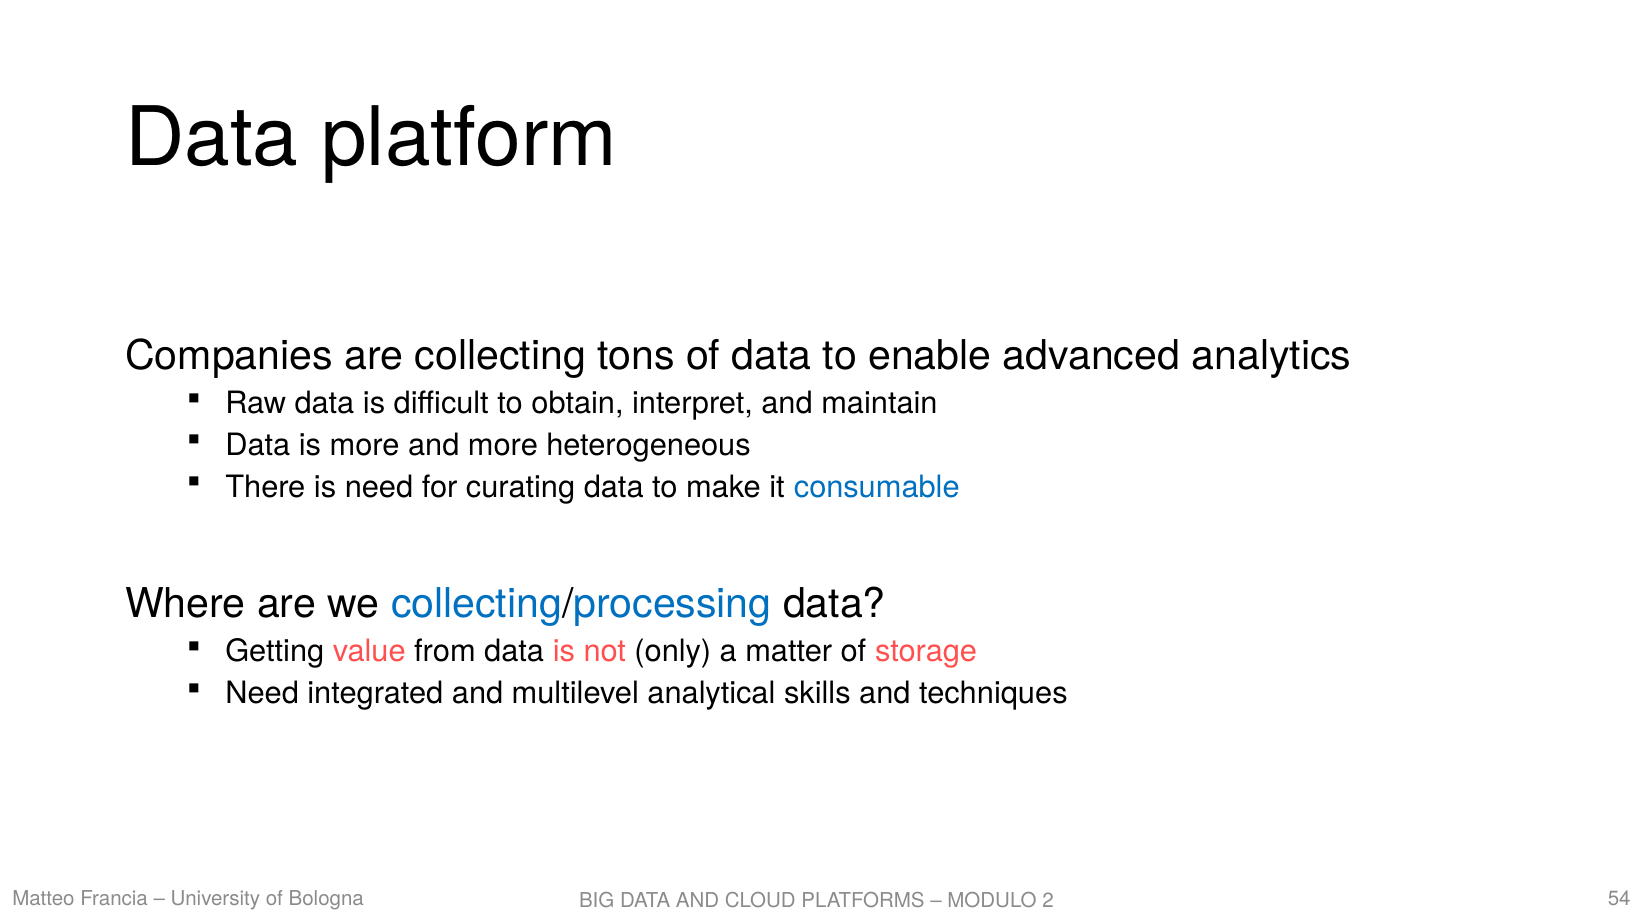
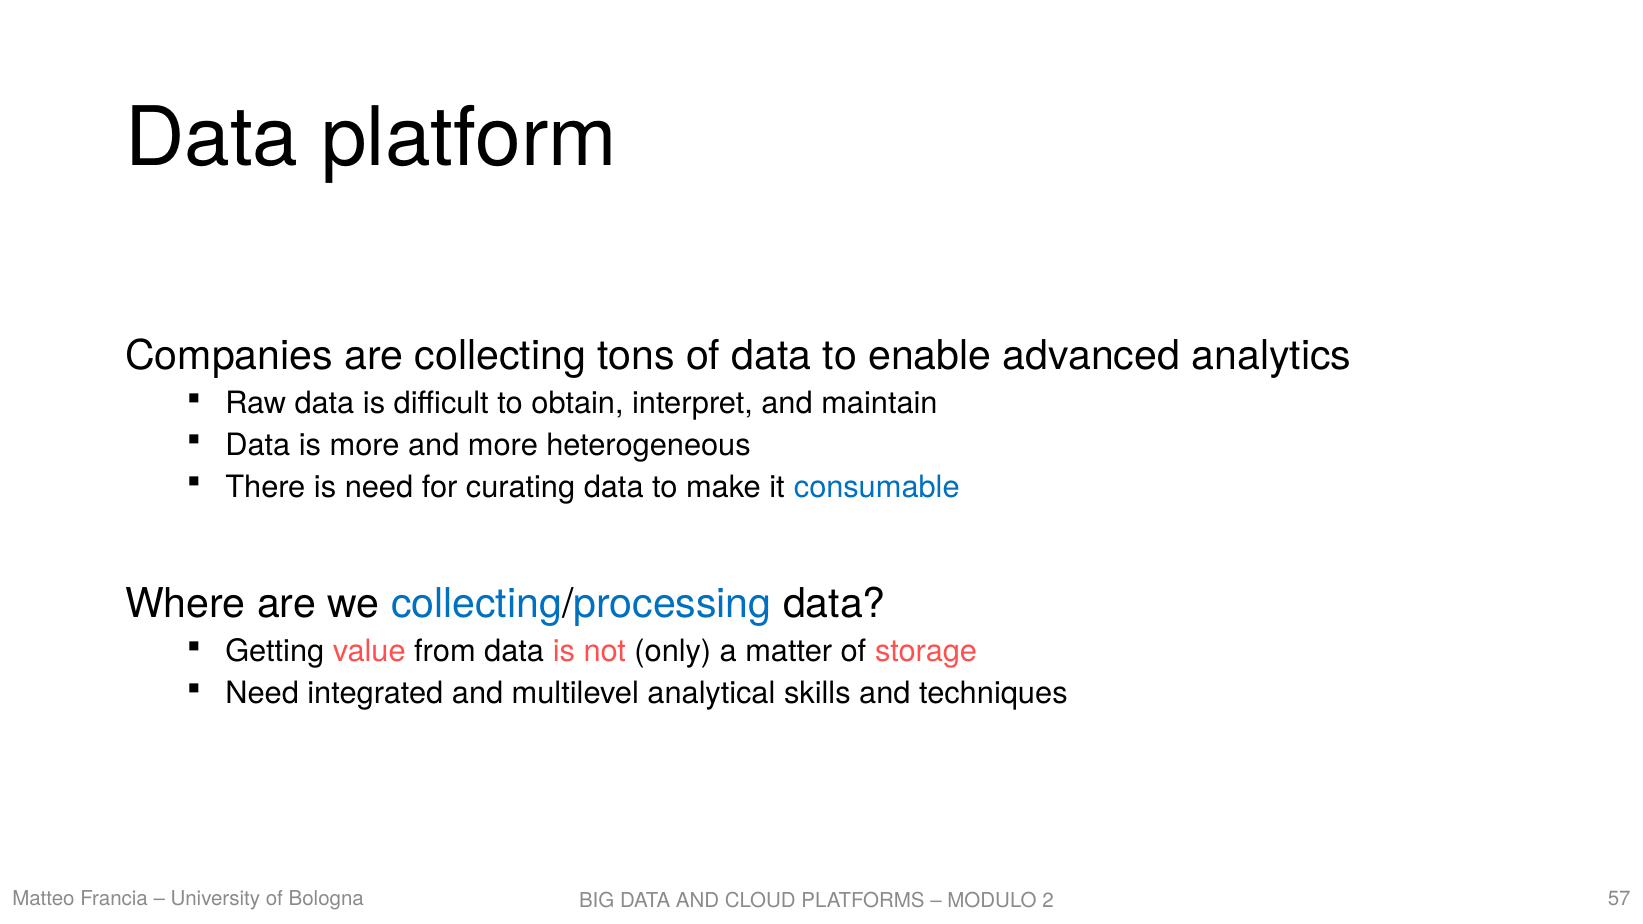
54: 54 -> 57
